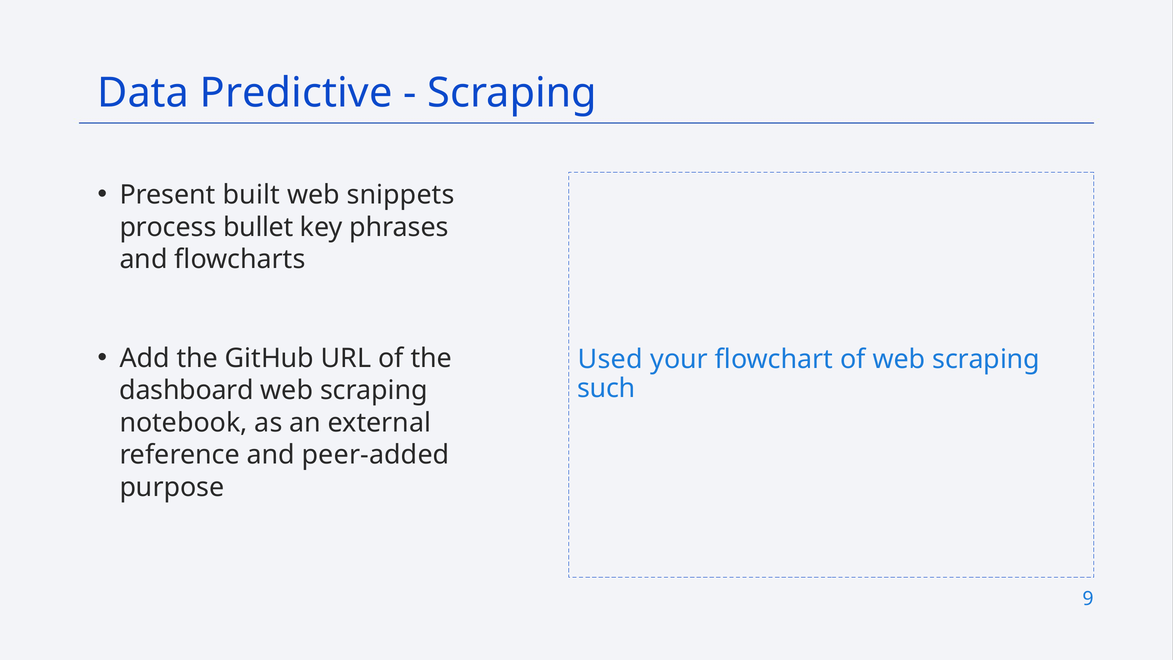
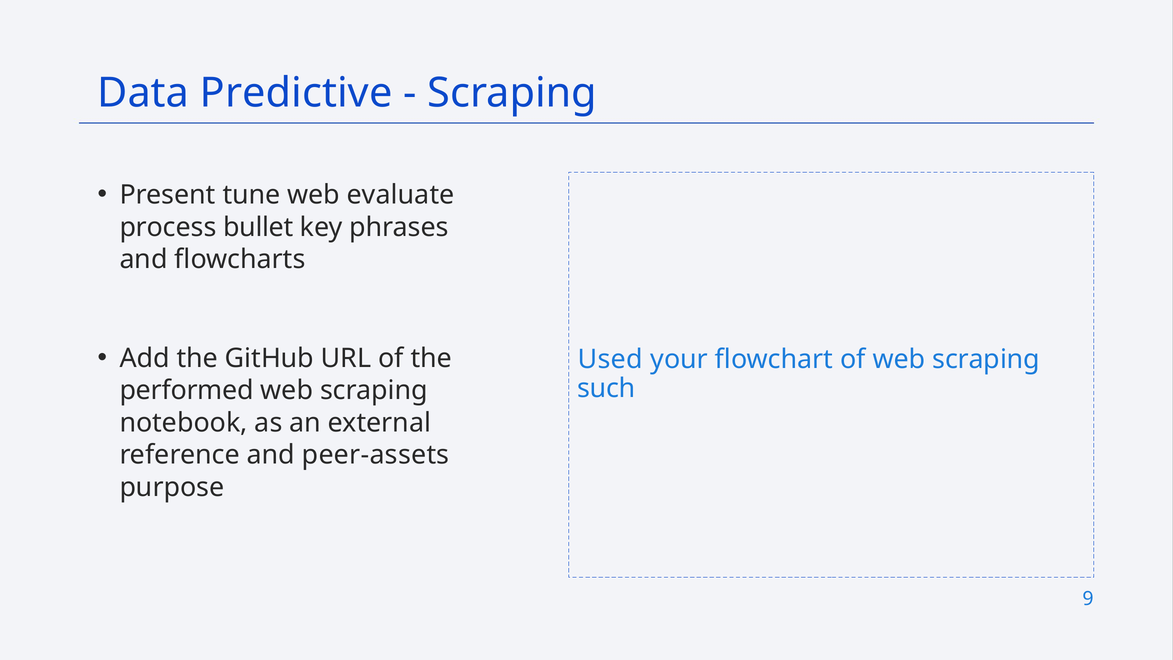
built: built -> tune
snippets: snippets -> evaluate
dashboard: dashboard -> performed
peer-added: peer-added -> peer-assets
